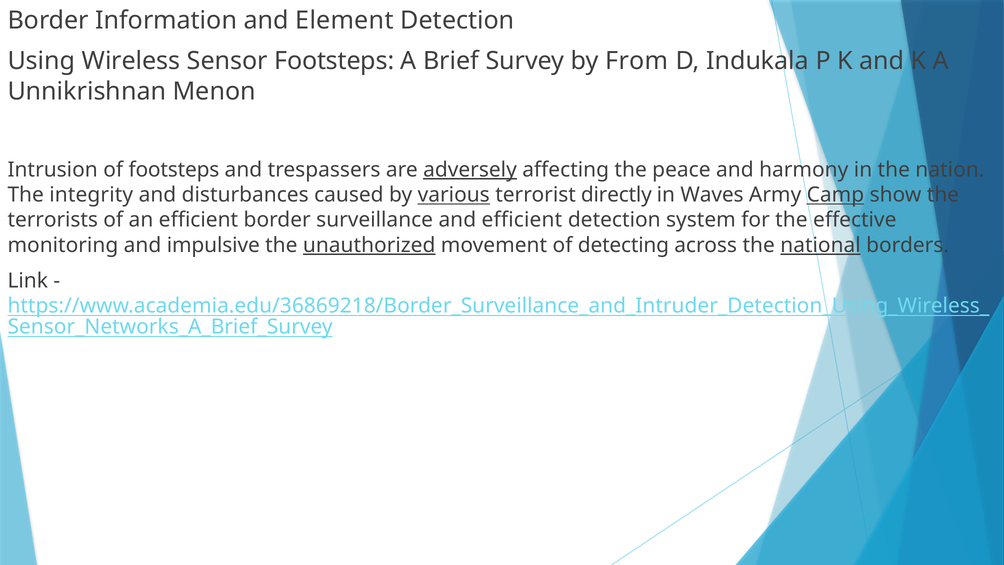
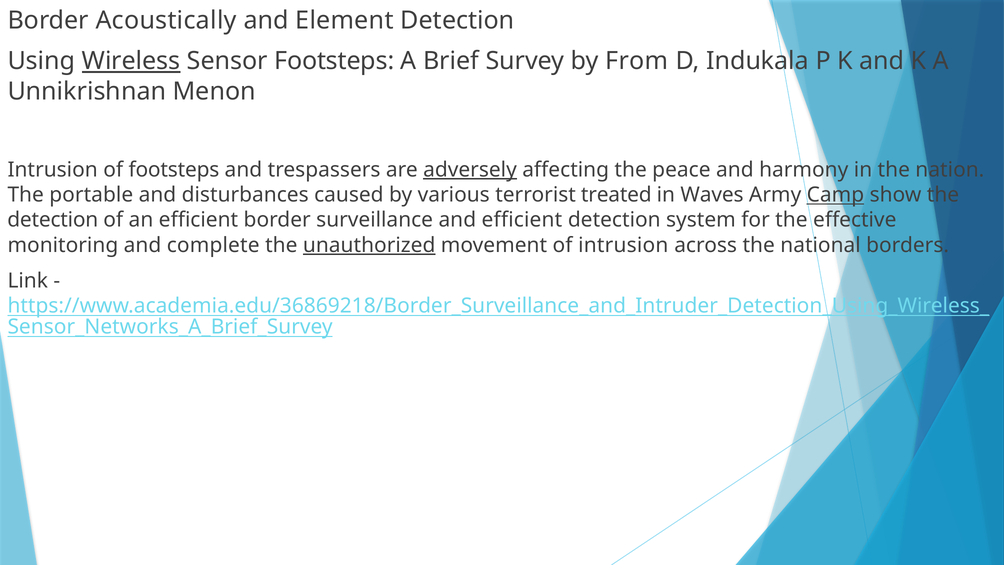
Information: Information -> Acoustically
Wireless underline: none -> present
integrity: integrity -> portable
various underline: present -> none
directly: directly -> treated
terrorists at (53, 220): terrorists -> detection
impulsive: impulsive -> complete
of detecting: detecting -> intrusion
national underline: present -> none
